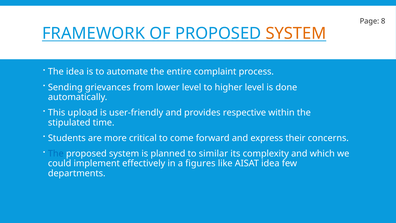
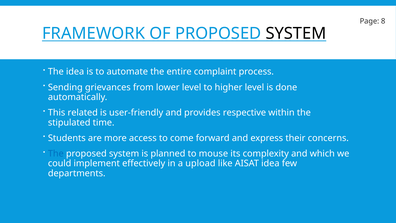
SYSTEM at (296, 33) colour: orange -> black
upload: upload -> related
critical: critical -> access
similar: similar -> mouse
figures: figures -> upload
